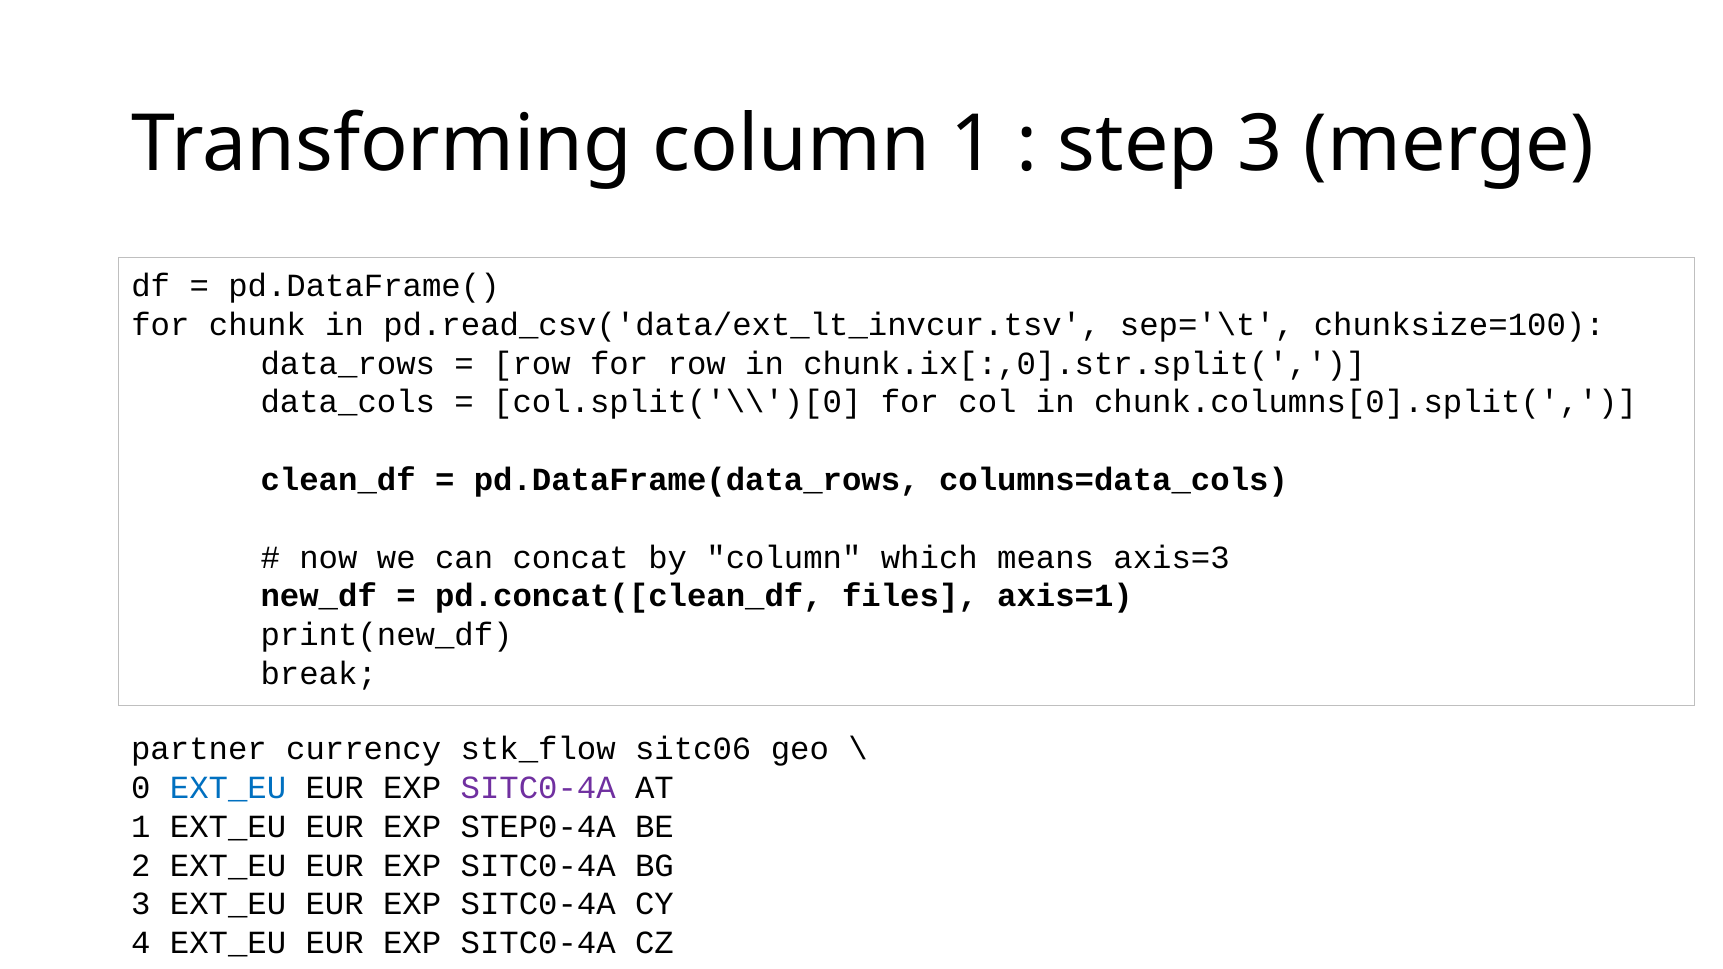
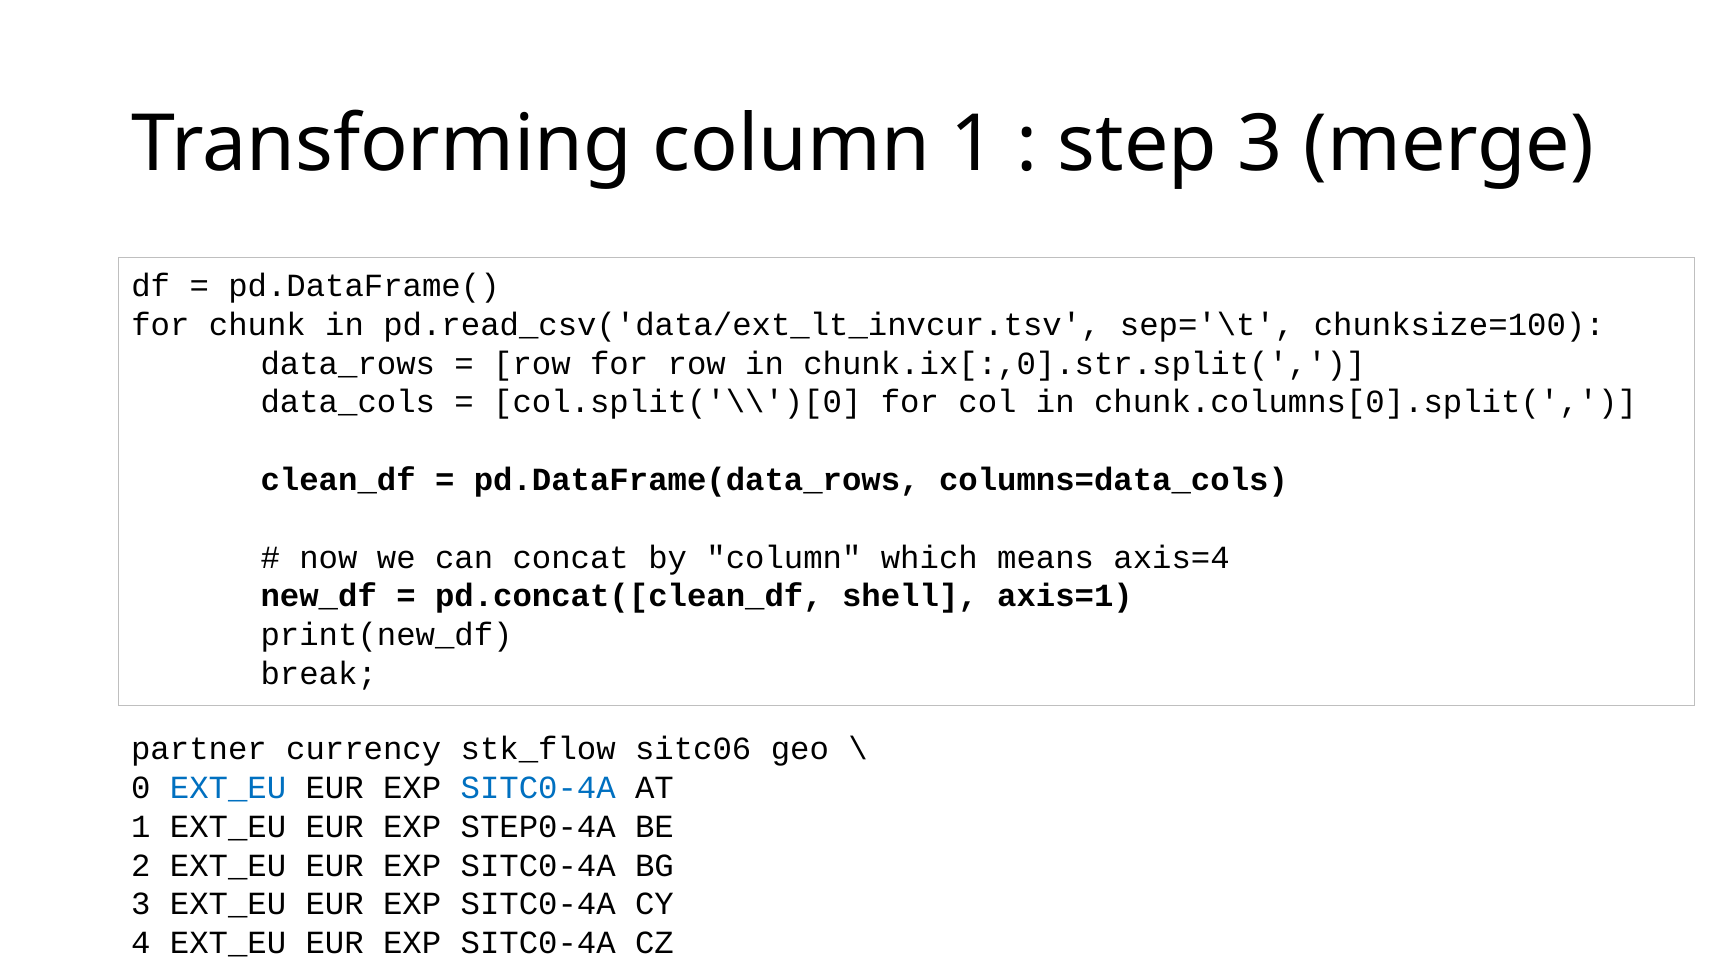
axis=3: axis=3 -> axis=4
files: files -> shell
SITC0-4A at (538, 788) colour: purple -> blue
